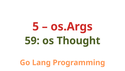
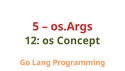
59: 59 -> 12
Thought: Thought -> Concept
